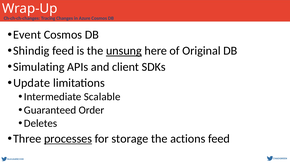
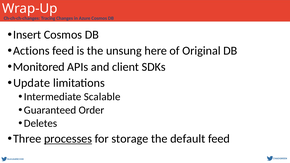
Event: Event -> Insert
Shindig: Shindig -> Actions
unsung underline: present -> none
Simulating: Simulating -> Monitored
actions: actions -> default
